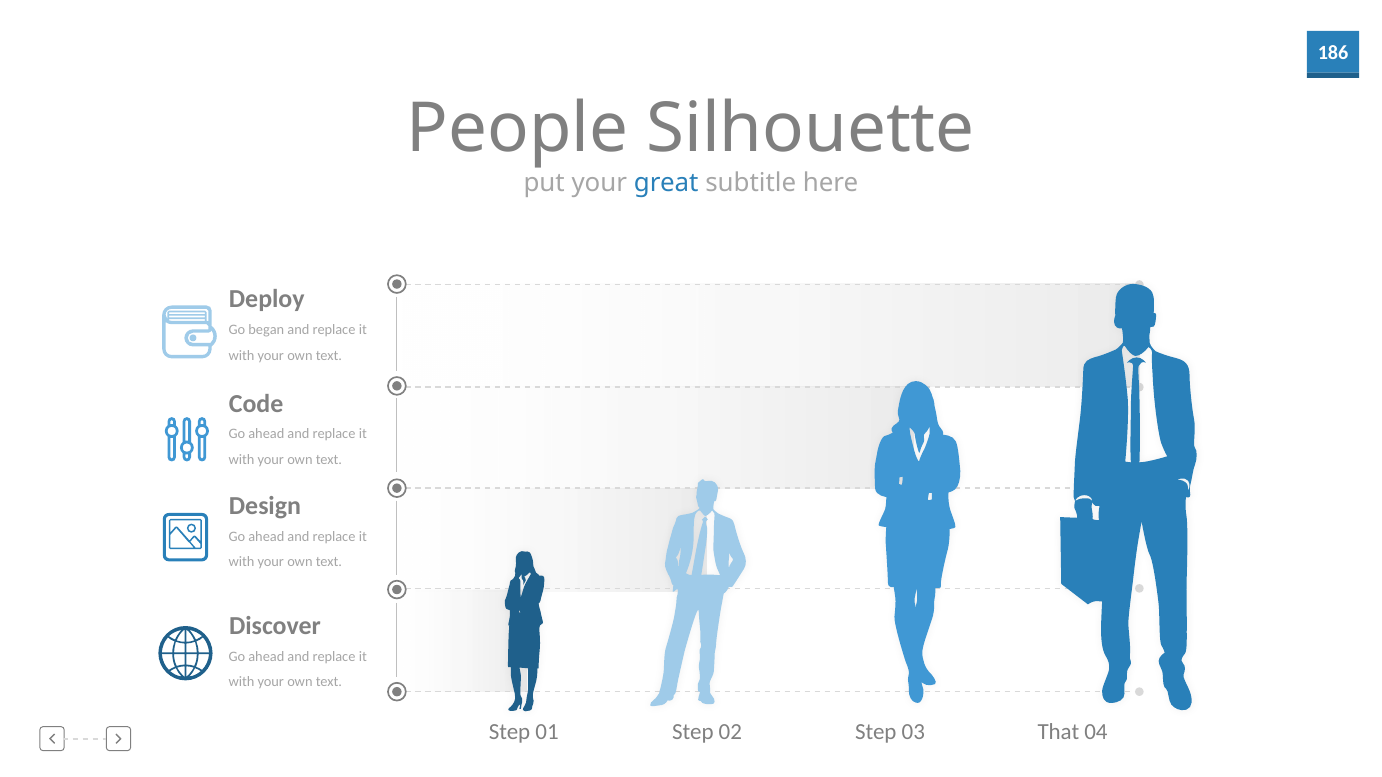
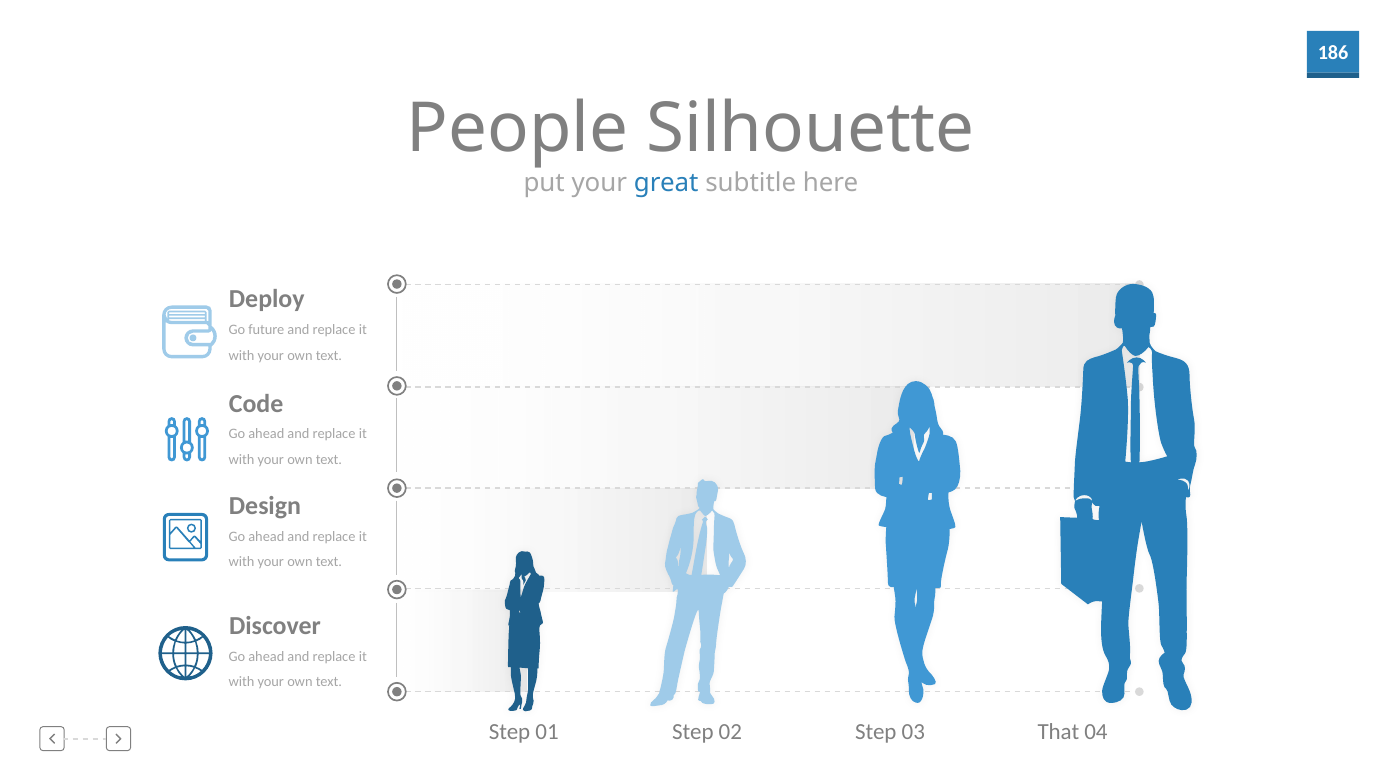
began: began -> future
